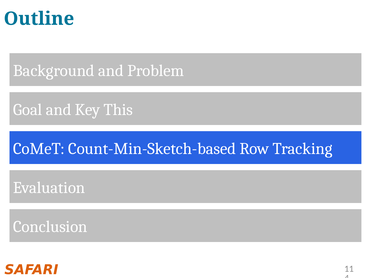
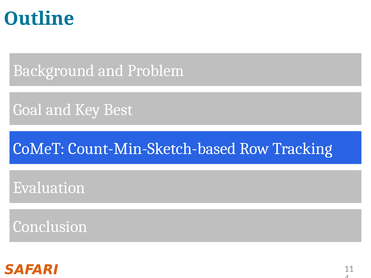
This: This -> Best
